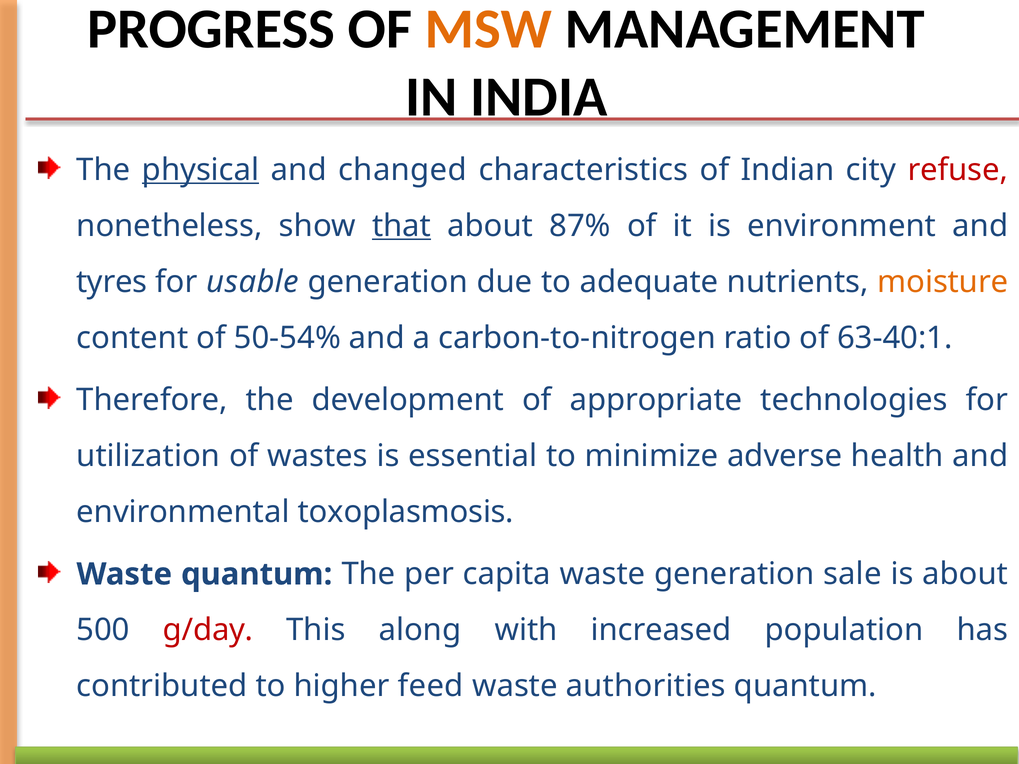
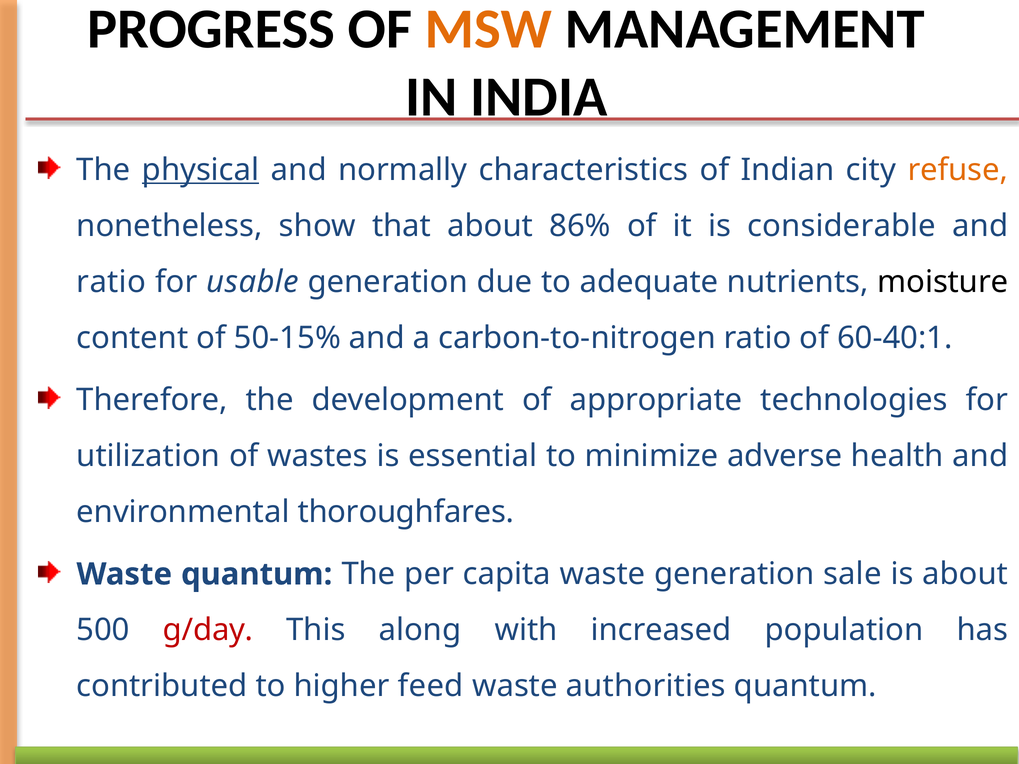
changed: changed -> normally
refuse colour: red -> orange
that underline: present -> none
87%: 87% -> 86%
environment: environment -> considerable
tyres at (112, 282): tyres -> ratio
moisture colour: orange -> black
50-54%: 50-54% -> 50-15%
63-40:1: 63-40:1 -> 60-40:1
toxoplasmosis: toxoplasmosis -> thoroughfares
